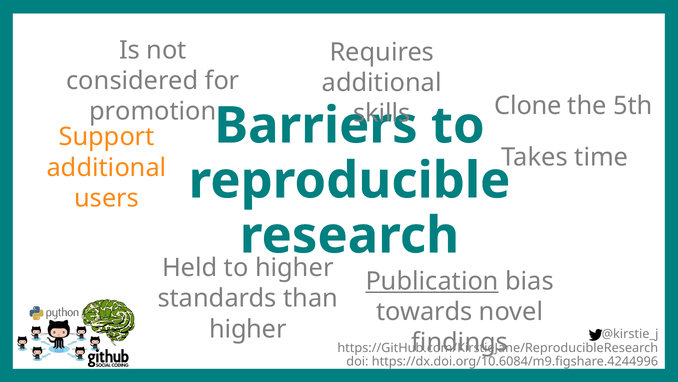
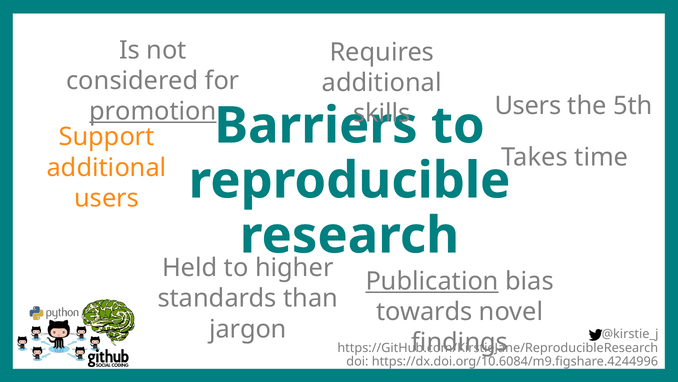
promotion underline: none -> present
Clone at (528, 106): Clone -> Users
higher at (248, 329): higher -> jargon
